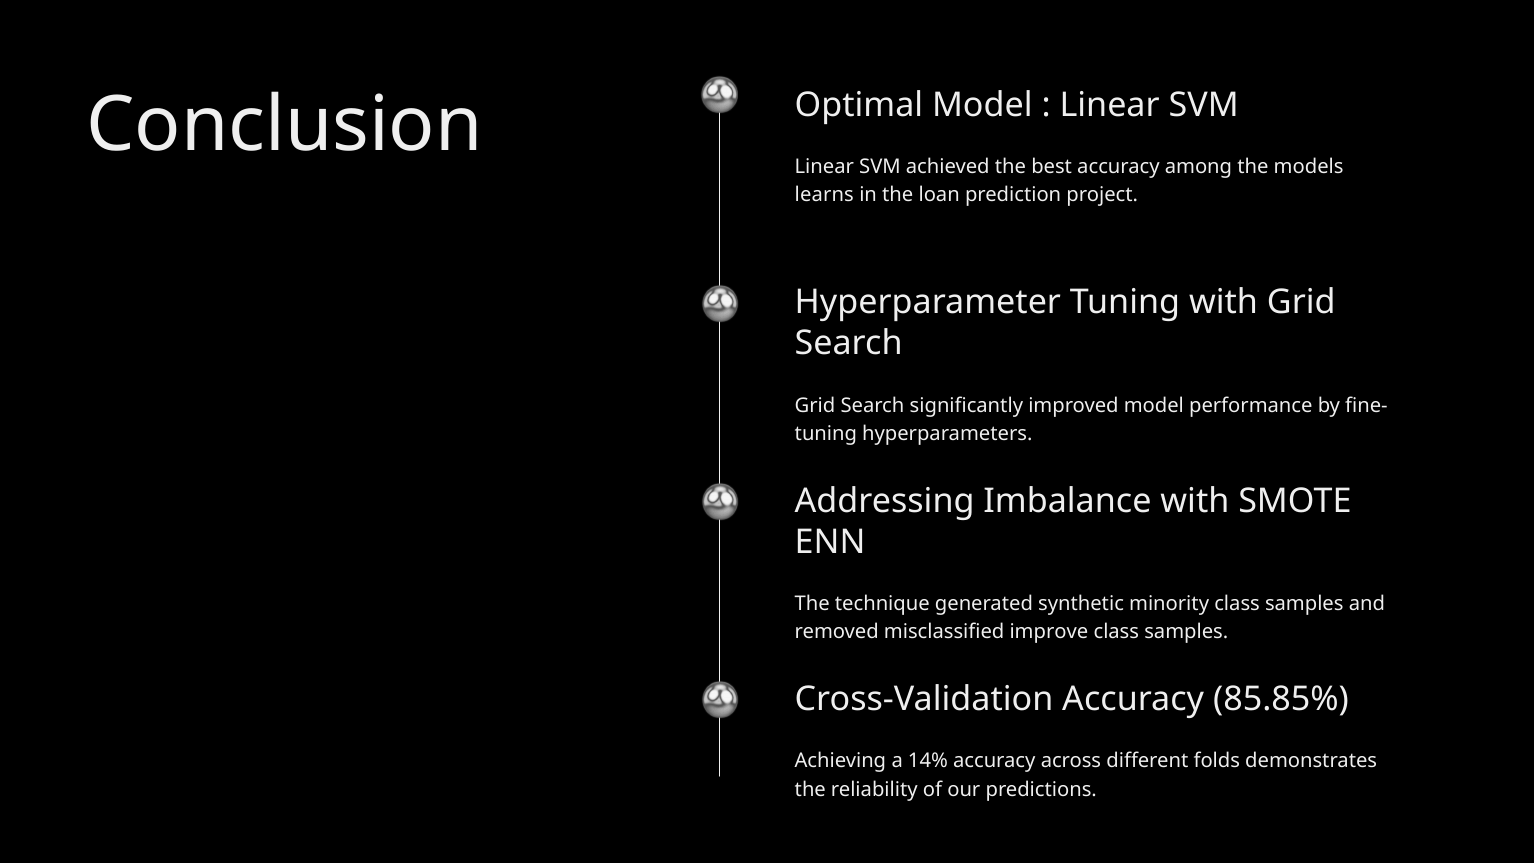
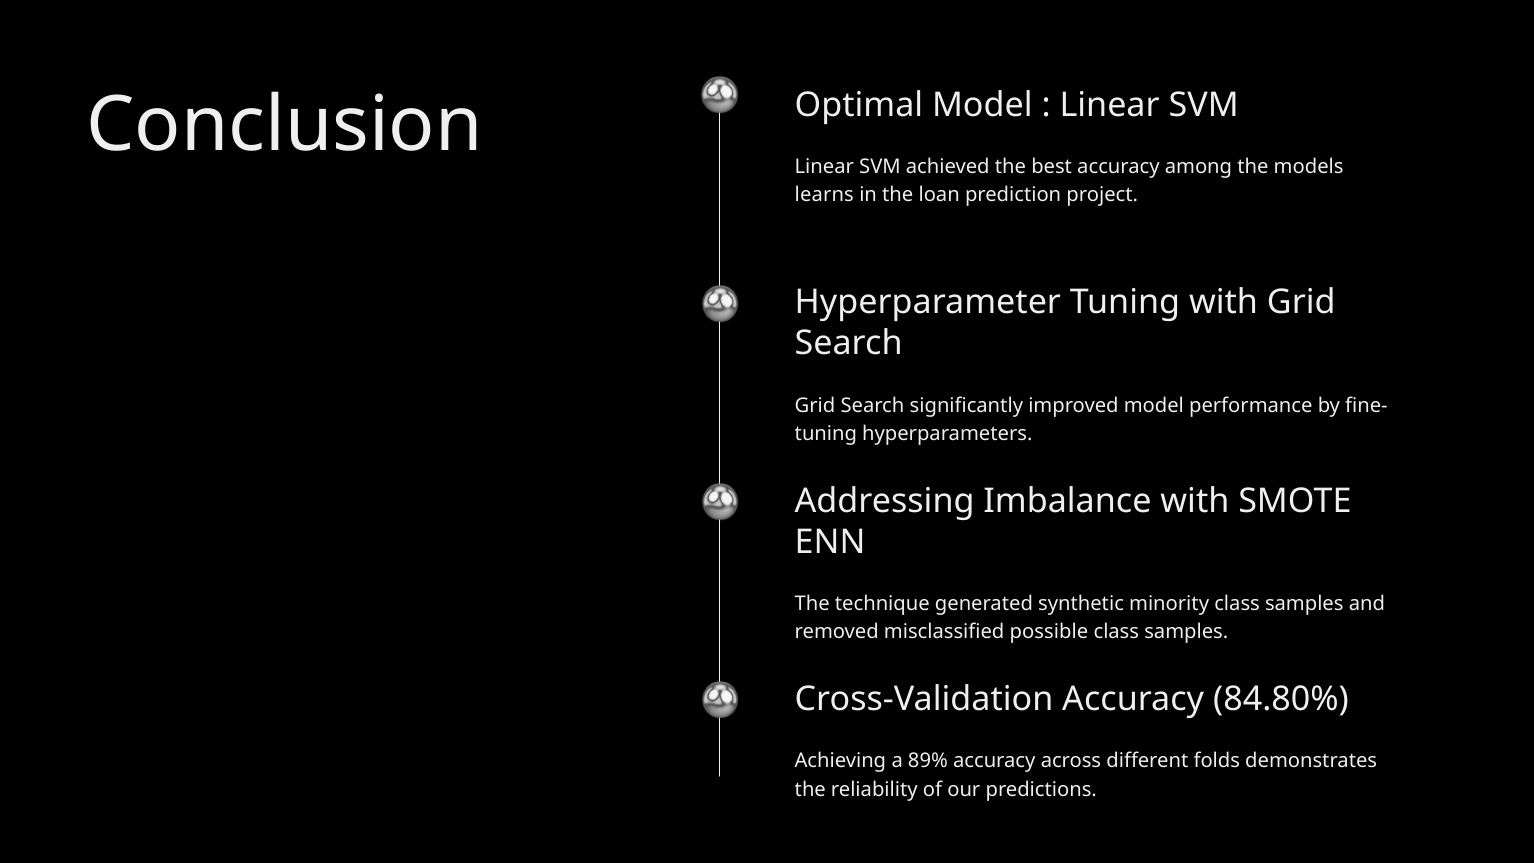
improve: improve -> possible
85.85%: 85.85% -> 84.80%
14%: 14% -> 89%
